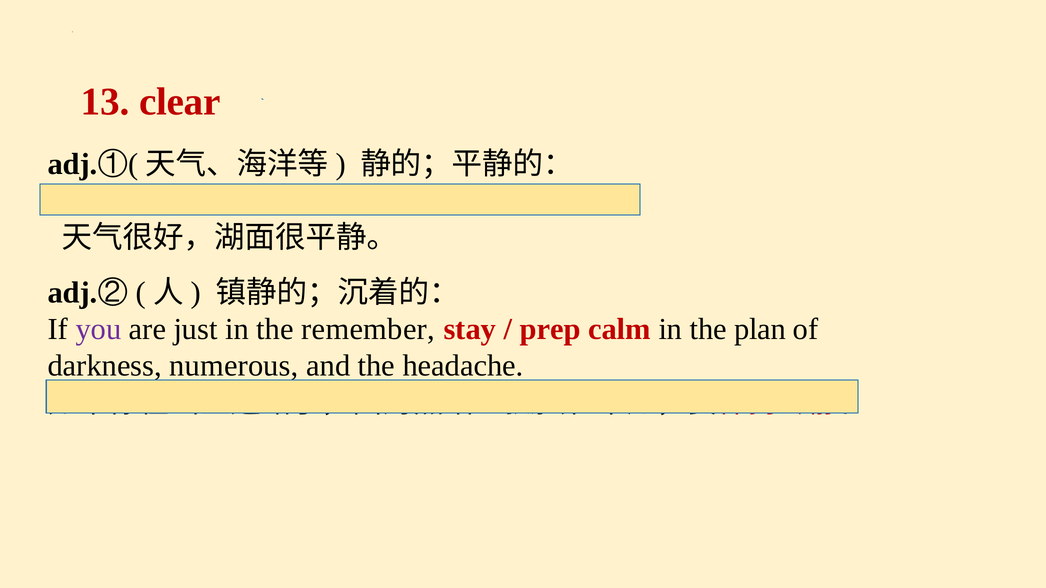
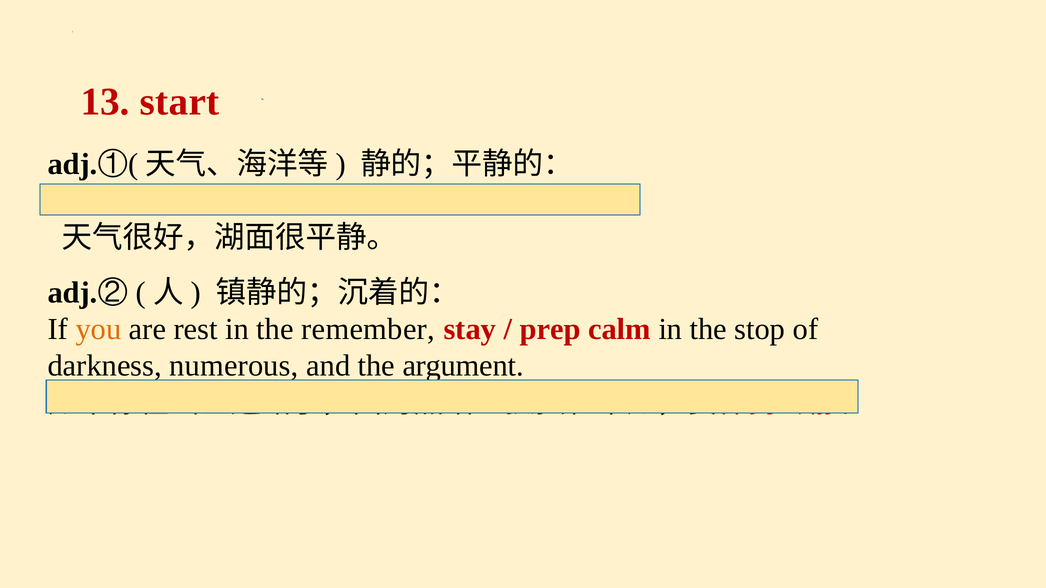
clear: clear -> start
you colour: purple -> orange
just: just -> rest
plan: plan -> stop
headache: headache -> argument
